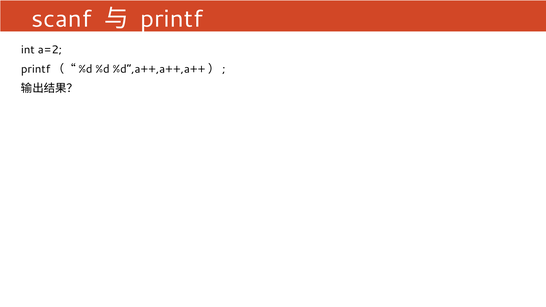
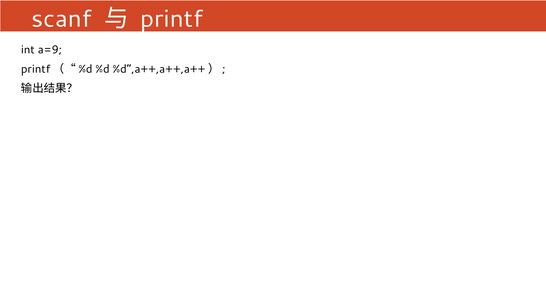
a=2: a=2 -> a=9
